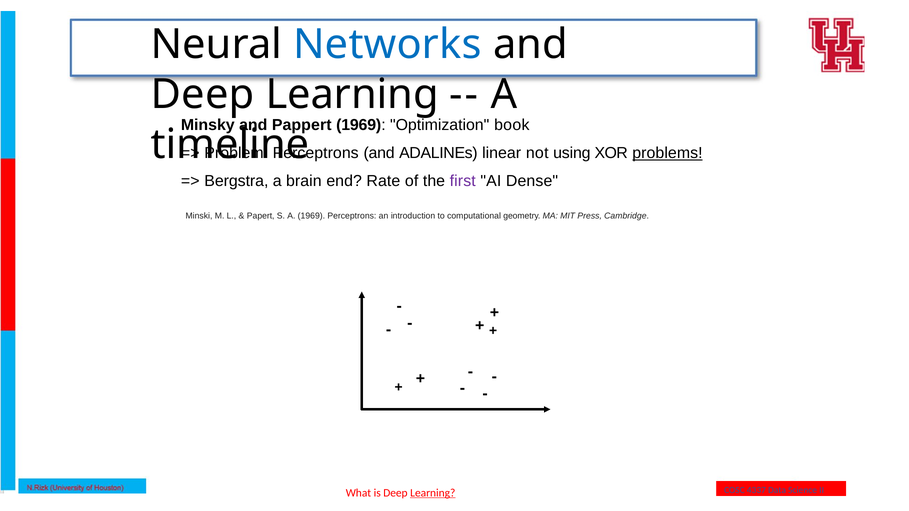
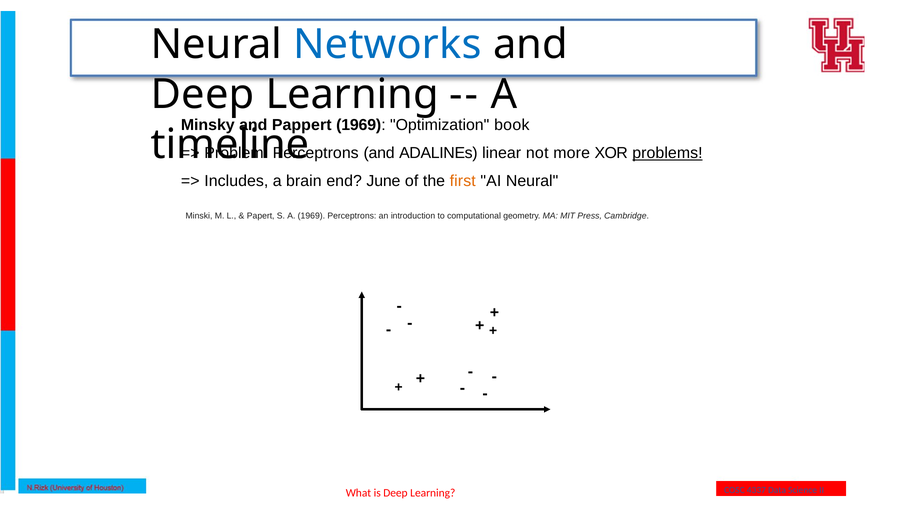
using: using -> more
Bergstra: Bergstra -> Includes
Rate: Rate -> June
first colour: purple -> orange
AI Dense: Dense -> Neural
Learning at (433, 493) underline: present -> none
